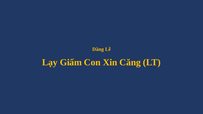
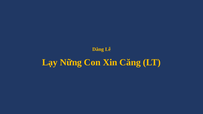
Giấm: Giấm -> Nững
